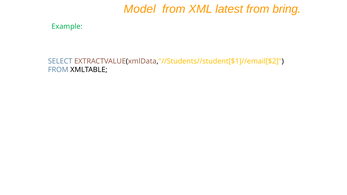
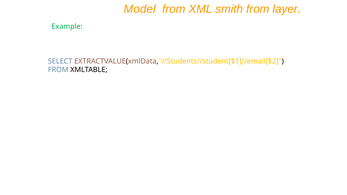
latest: latest -> smith
bring: bring -> layer
